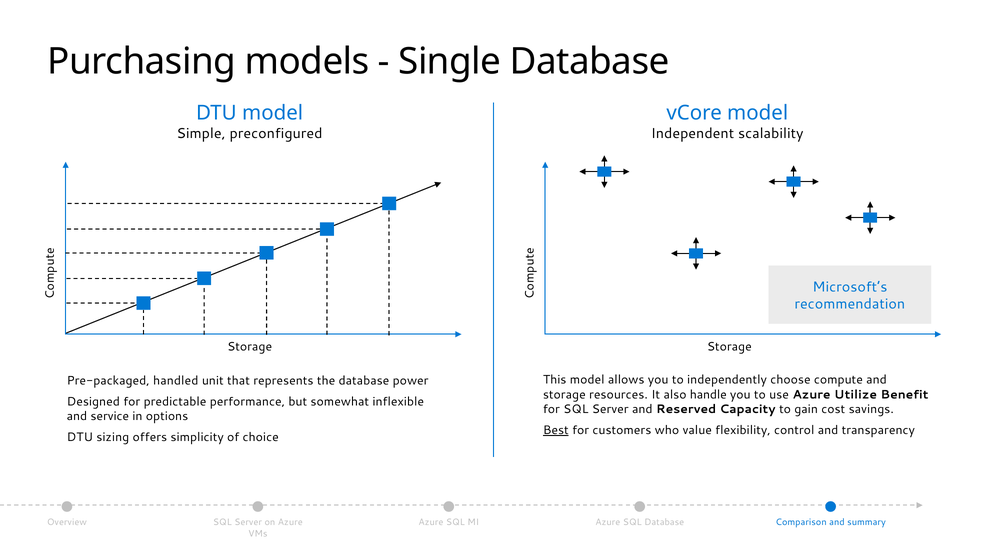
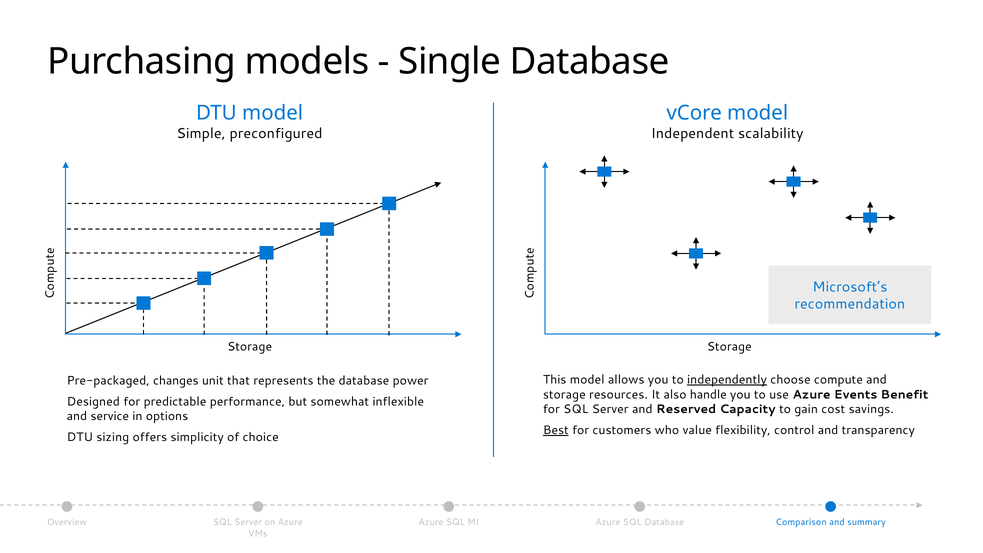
independently underline: none -> present
handled: handled -> changes
Utilize: Utilize -> Events
